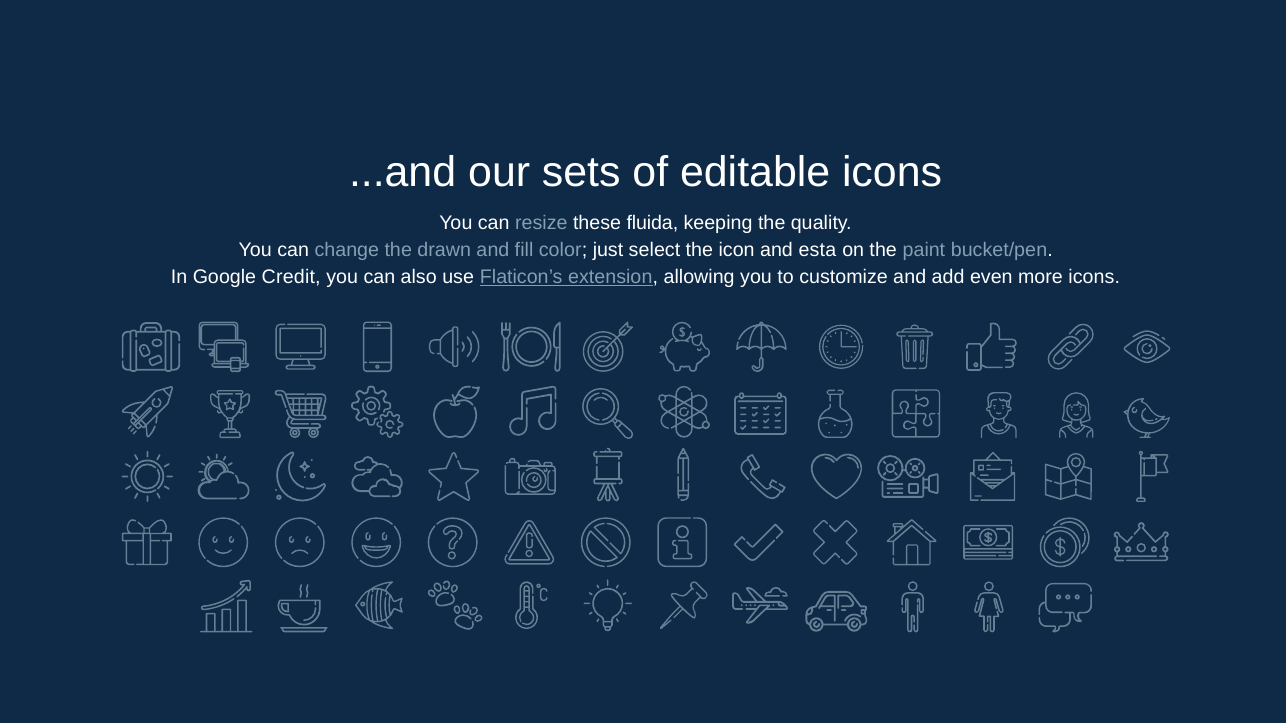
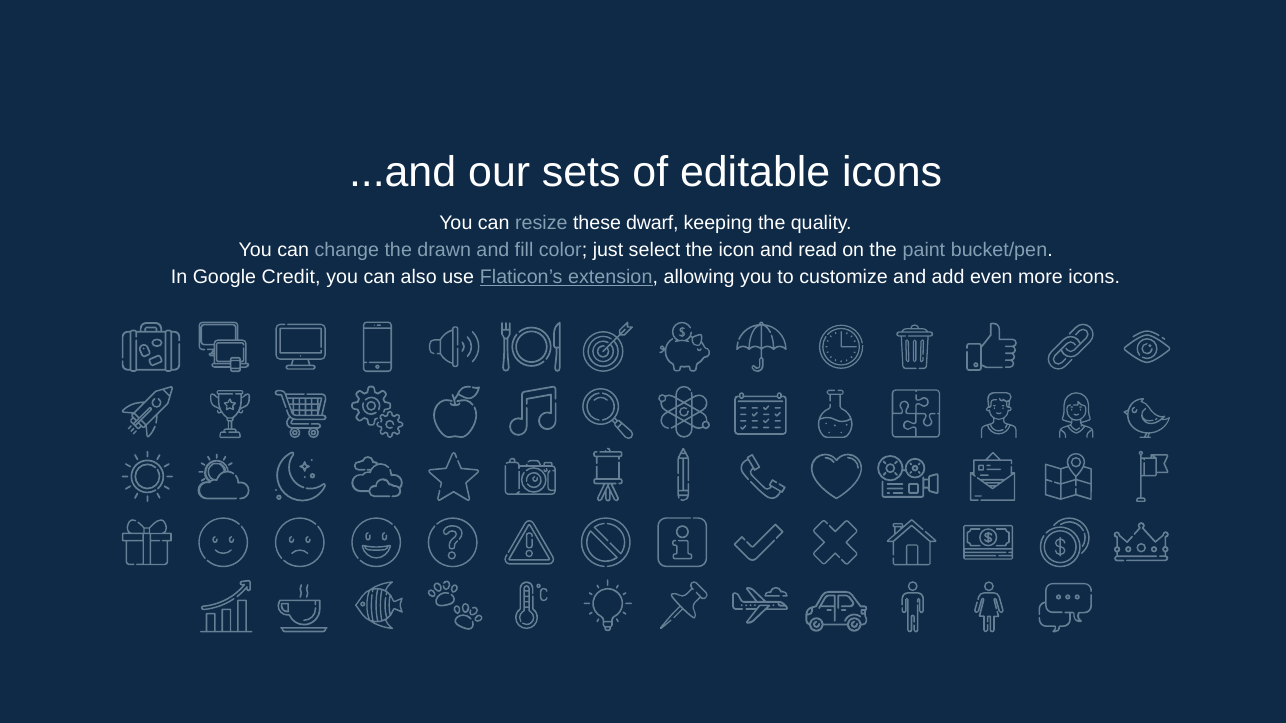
fluida: fluida -> dwarf
esta: esta -> read
